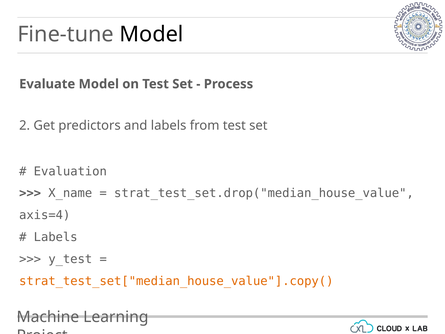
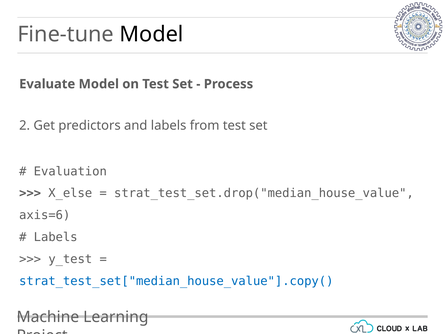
X_name: X_name -> X_else
axis=4: axis=4 -> axis=6
strat_test_set["median_house_value"].copy( colour: orange -> blue
